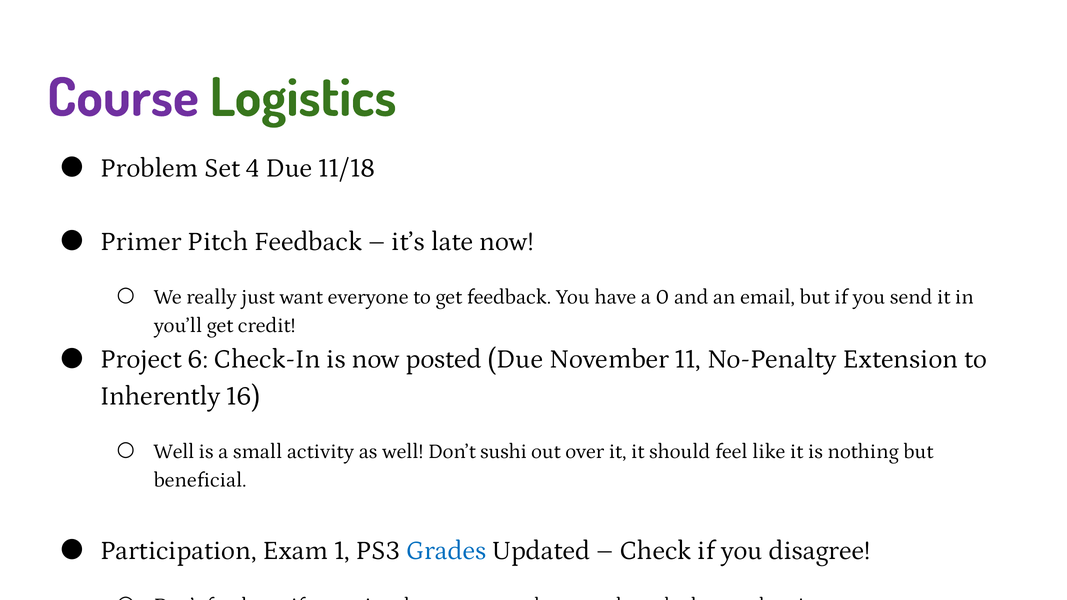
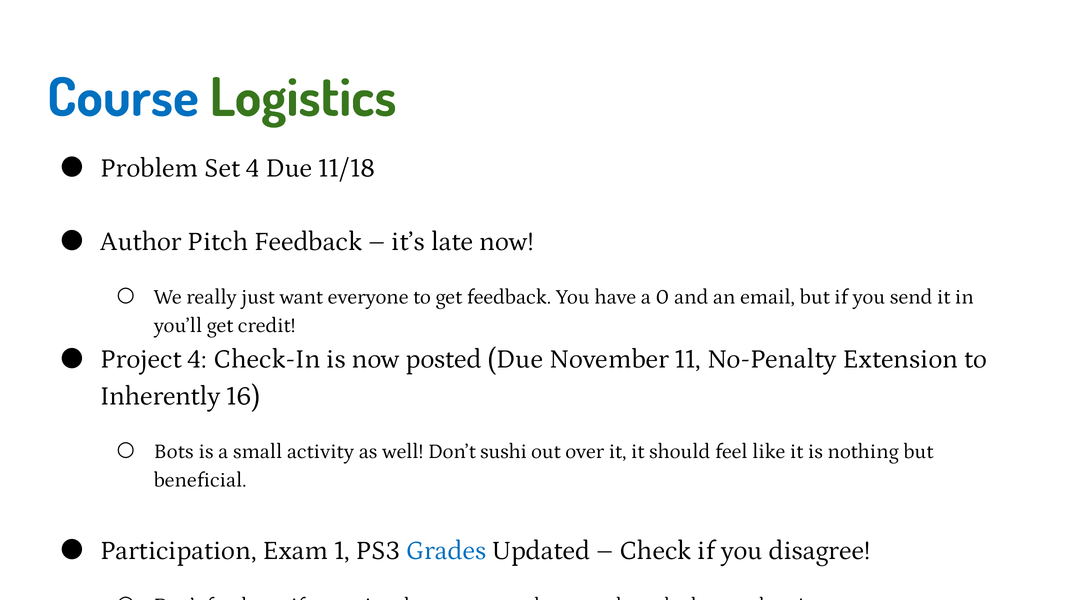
Course colour: purple -> blue
Primer: Primer -> Author
Project 6: 6 -> 4
Well at (174, 451): Well -> Bots
